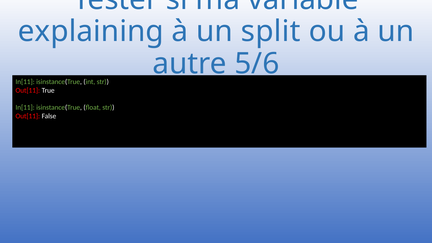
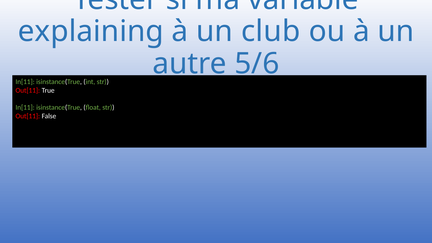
split: split -> club
